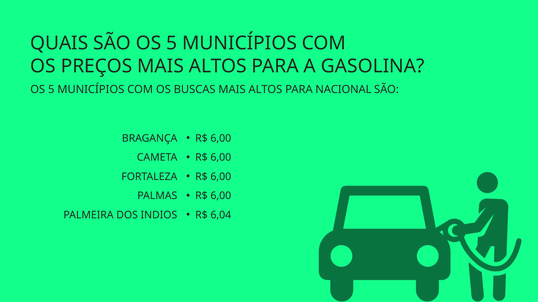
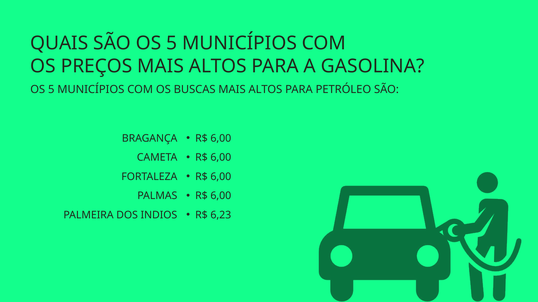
NACIONAL: NACIONAL -> PETRÓLEO
6,04: 6,04 -> 6,23
